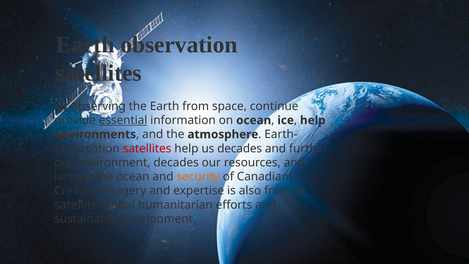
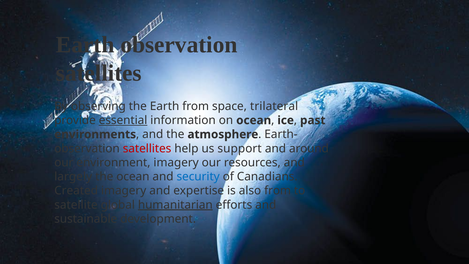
continue: continue -> trilateral
help at (313, 120): help -> past
us decades: decades -> support
further: further -> around
environment decades: decades -> imagery
security colour: orange -> blue
humanitarian underline: none -> present
